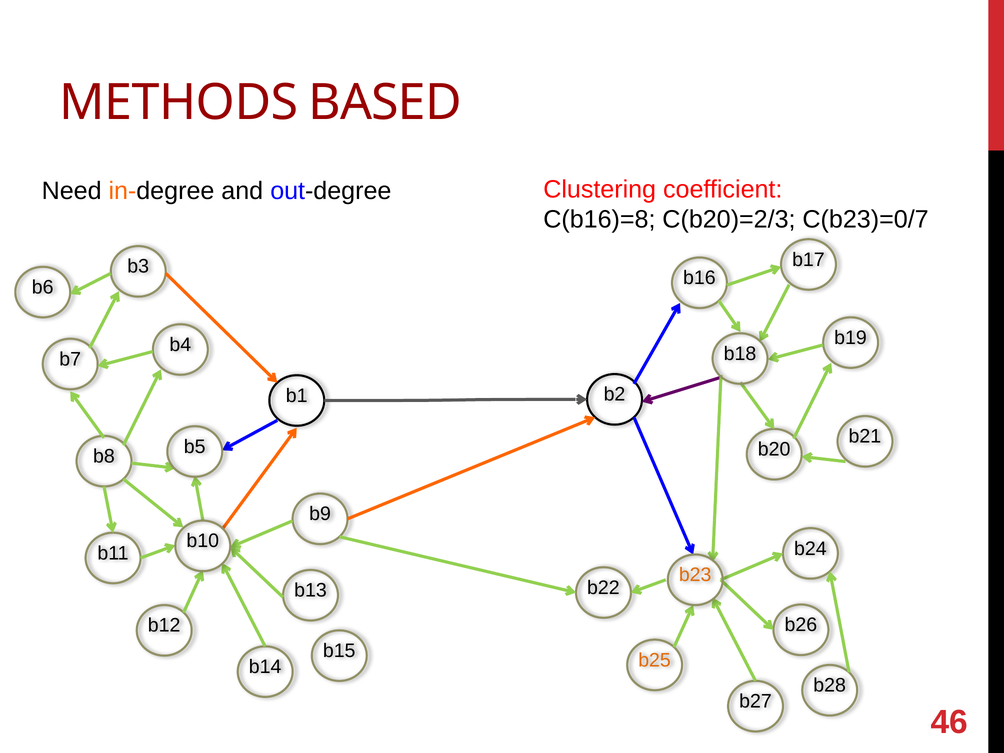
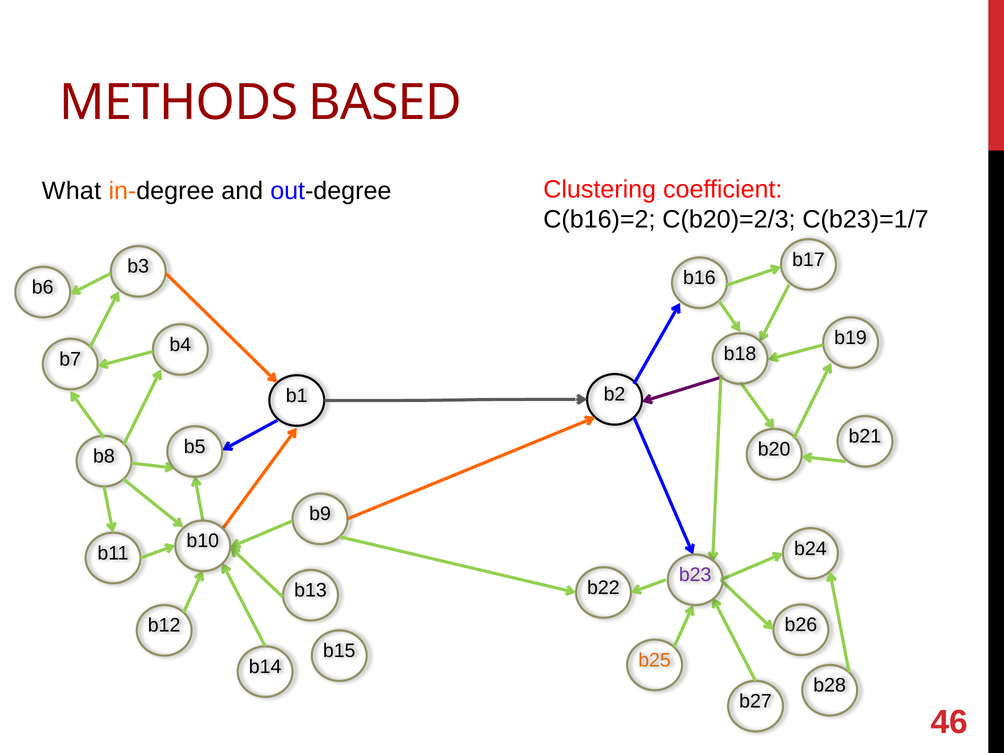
Need: Need -> What
C(b16)=8: C(b16)=8 -> C(b16)=2
C(b23)=0/7: C(b23)=0/7 -> C(b23)=1/7
b23 colour: orange -> purple
